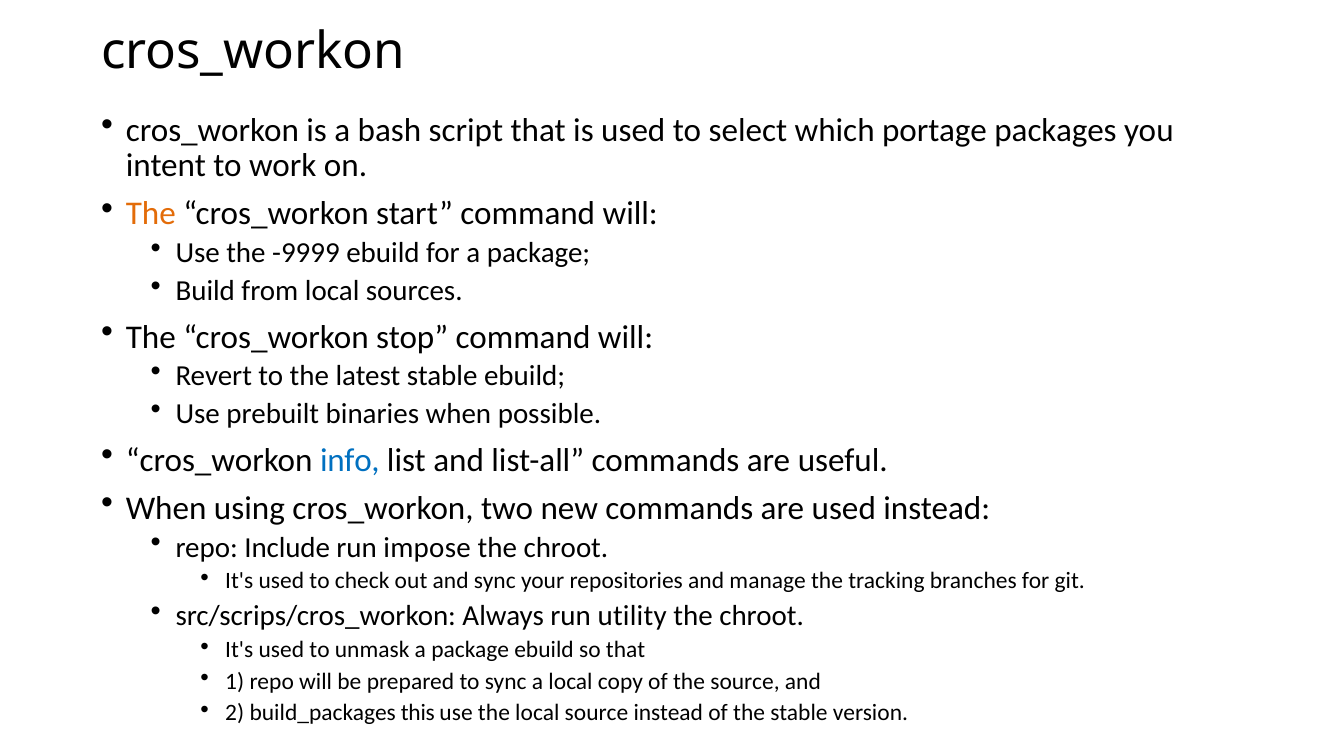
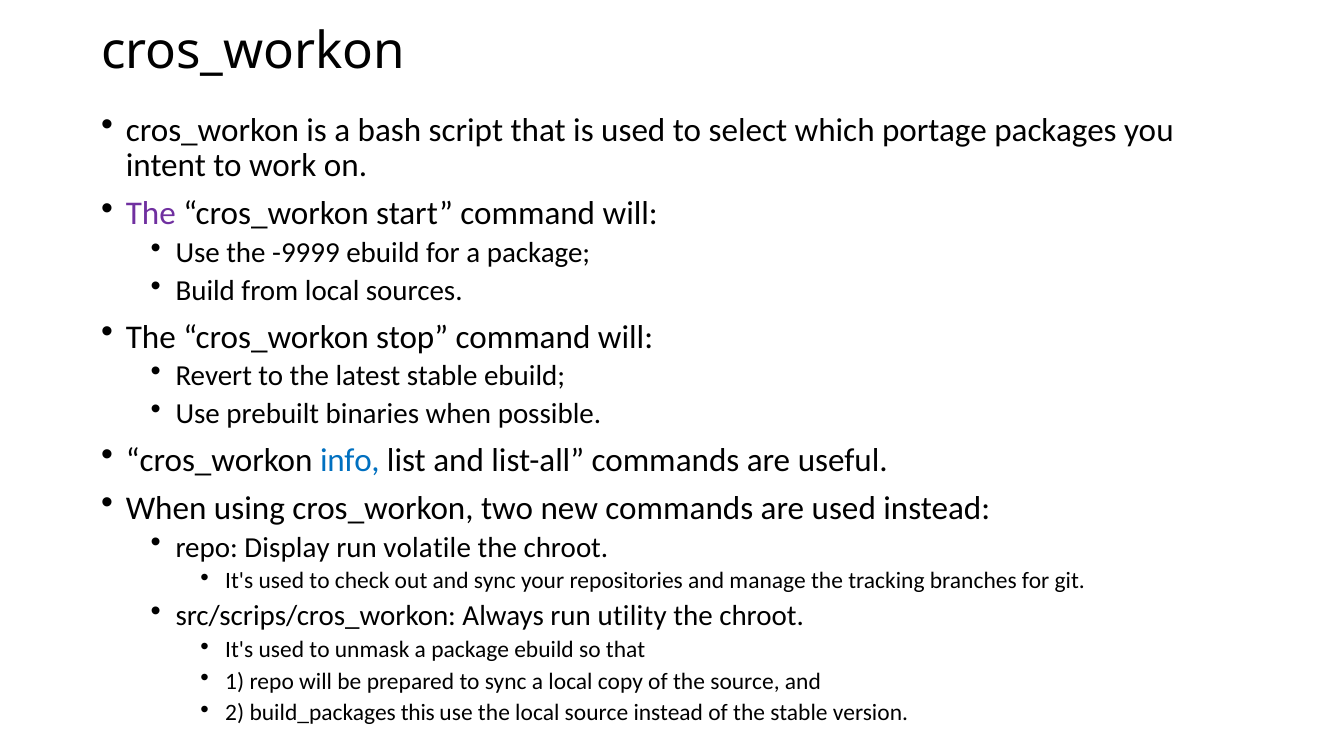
The at (151, 214) colour: orange -> purple
Include: Include -> Display
impose: impose -> volatile
